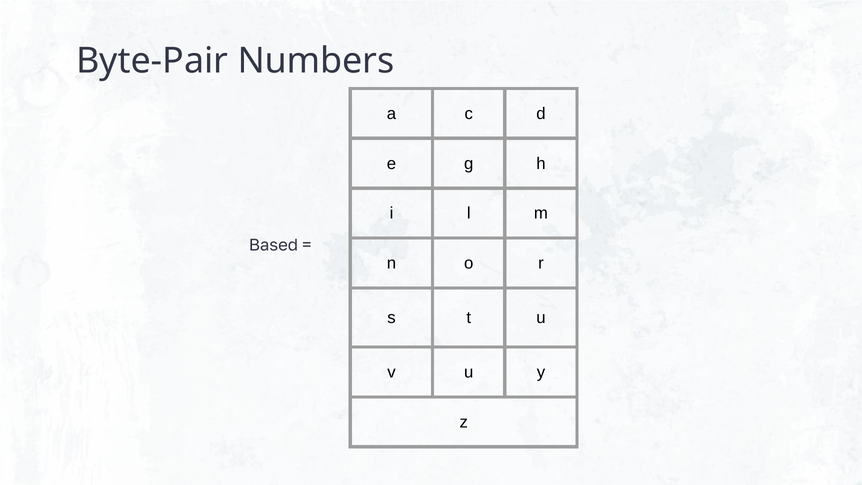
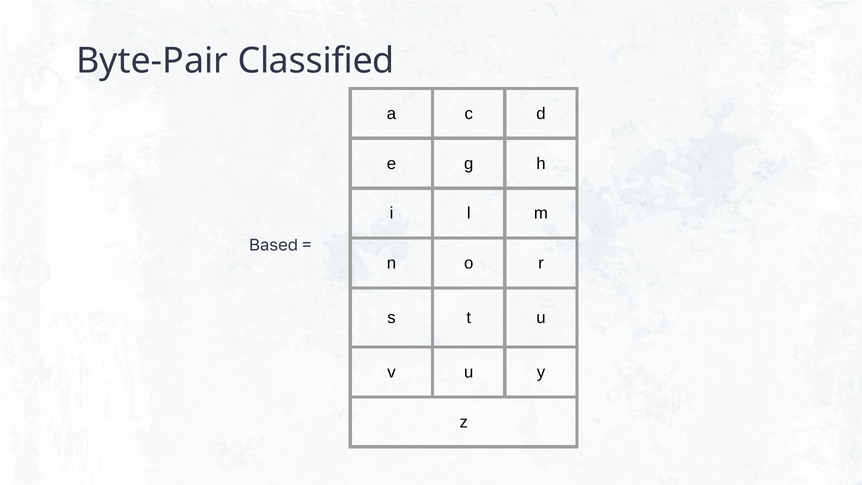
Numbers: Numbers -> Classified
